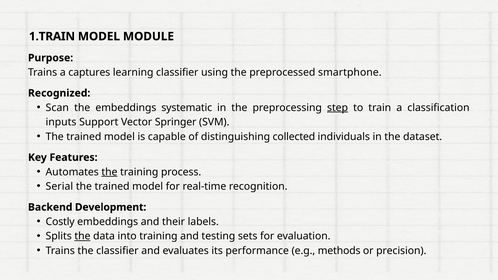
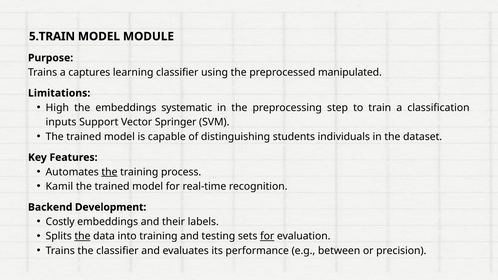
1.TRAIN: 1.TRAIN -> 5.TRAIN
smartphone: smartphone -> manipulated
Recognized: Recognized -> Limitations
Scan: Scan -> High
step underline: present -> none
collected: collected -> students
Serial: Serial -> Kamil
for at (267, 236) underline: none -> present
methods: methods -> between
